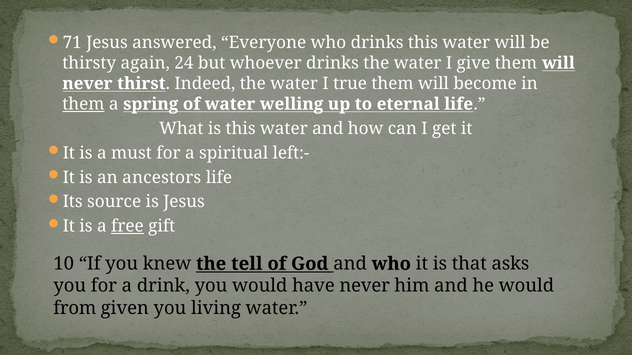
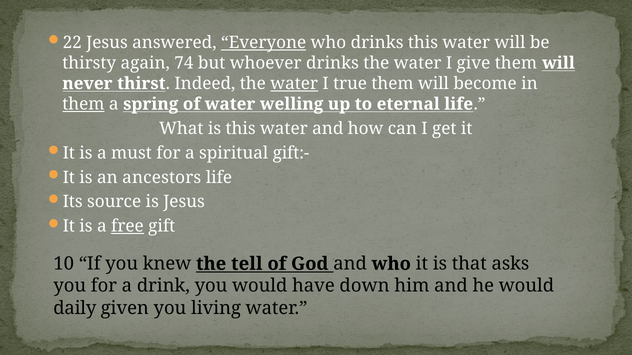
71: 71 -> 22
Everyone underline: none -> present
24: 24 -> 74
water at (294, 84) underline: none -> present
left:-: left:- -> gift:-
have never: never -> down
from: from -> daily
